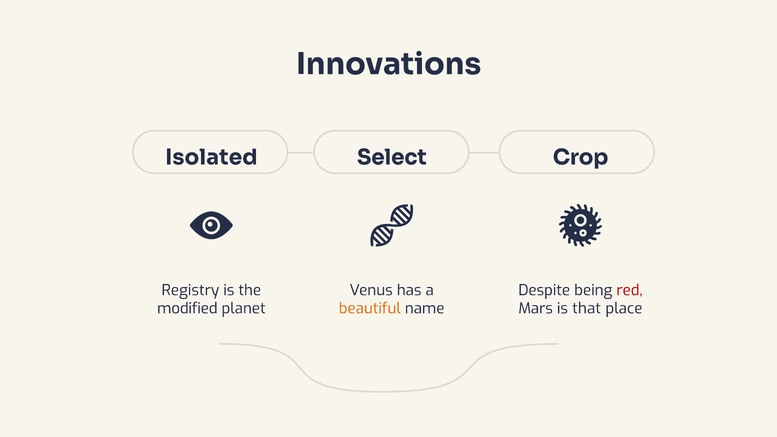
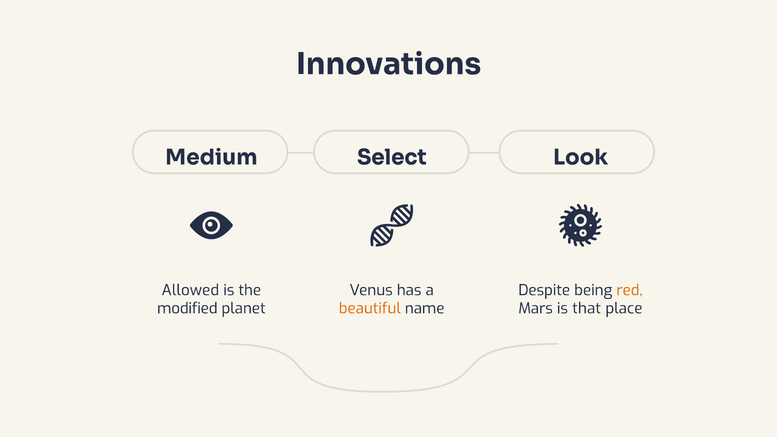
Isolated: Isolated -> Medium
Crop: Crop -> Look
Registry: Registry -> Allowed
red colour: red -> orange
